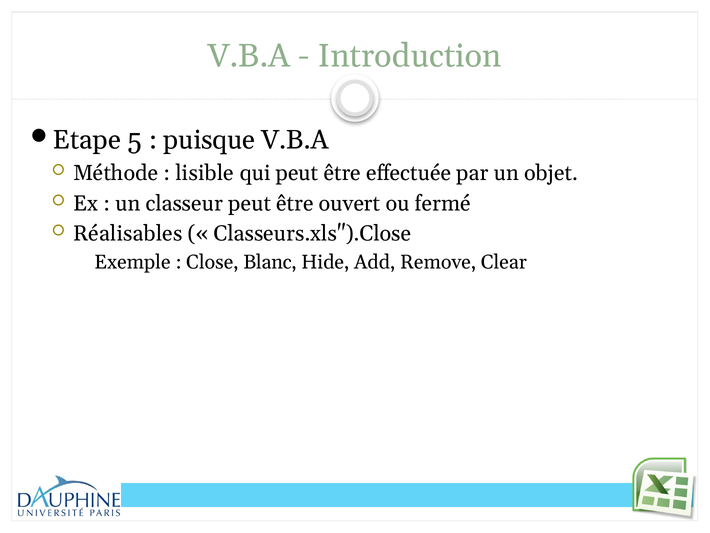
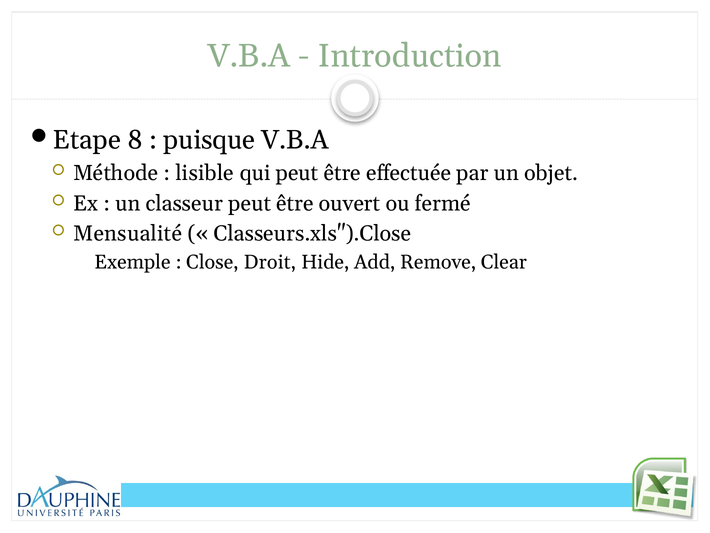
5: 5 -> 8
Réalisables: Réalisables -> Mensualité
Blanc: Blanc -> Droit
